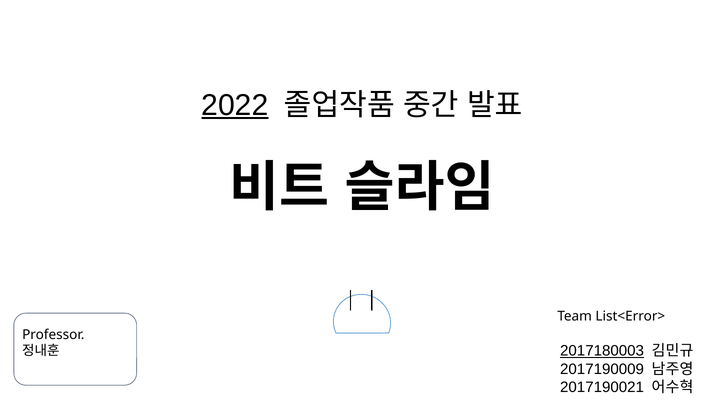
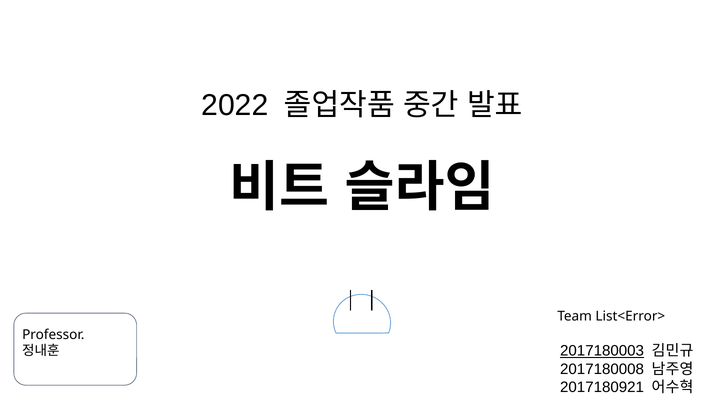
2022 underline: present -> none
2017190009: 2017190009 -> 2017180008
2017190021: 2017190021 -> 2017180921
